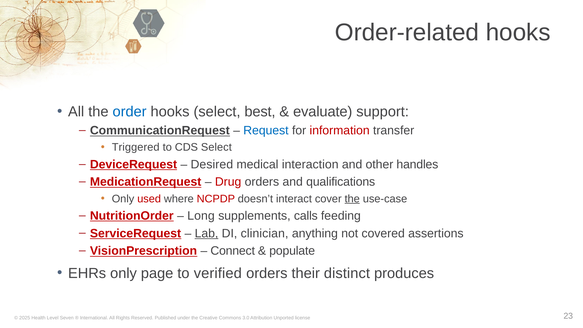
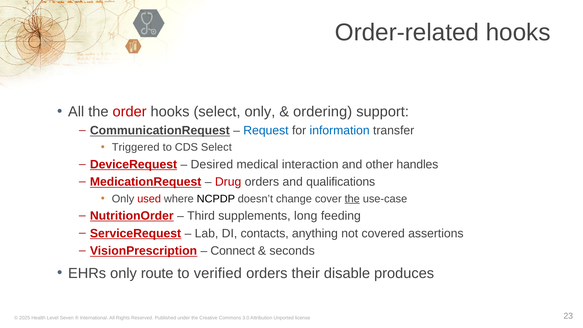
order colour: blue -> red
select best: best -> only
evaluate: evaluate -> ordering
information colour: red -> blue
NCPDP colour: red -> black
interact: interact -> change
Long: Long -> Third
calls: calls -> long
Lab underline: present -> none
clinician: clinician -> contacts
populate: populate -> seconds
page: page -> route
distinct: distinct -> disable
